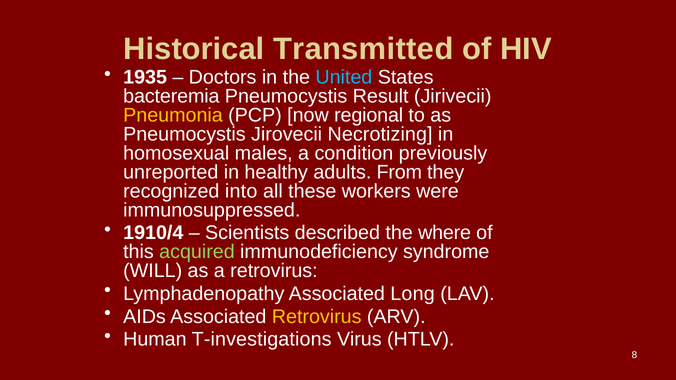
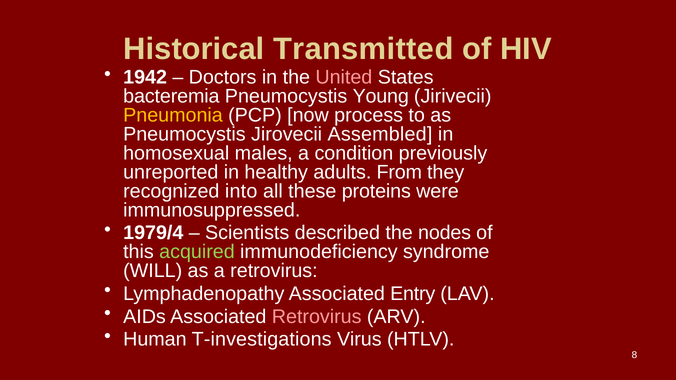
1935: 1935 -> 1942
United colour: light blue -> pink
Result: Result -> Young
regional: regional -> process
Necrotizing: Necrotizing -> Assembled
workers: workers -> proteins
1910/4: 1910/4 -> 1979/4
where: where -> nodes
Long: Long -> Entry
Retrovirus at (317, 317) colour: yellow -> pink
